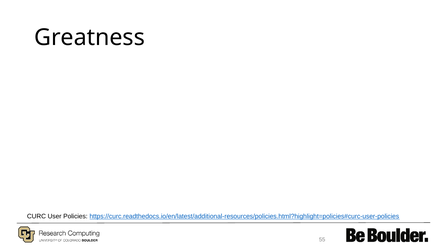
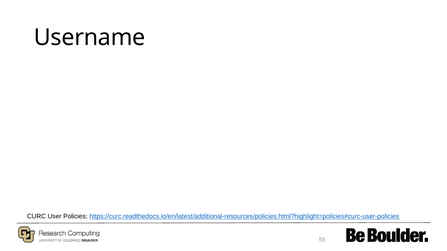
Greatness: Greatness -> Username
